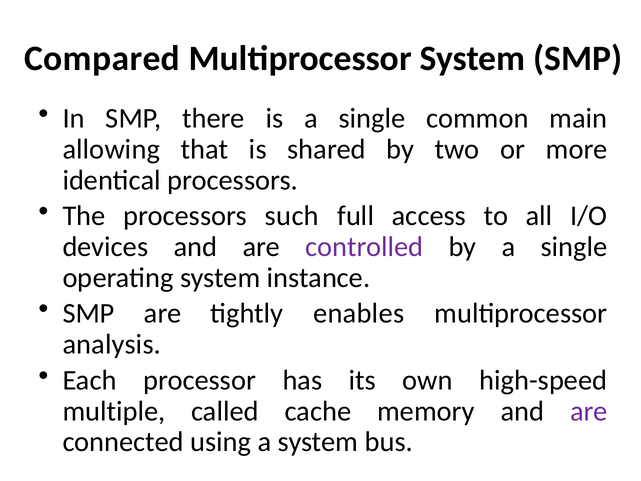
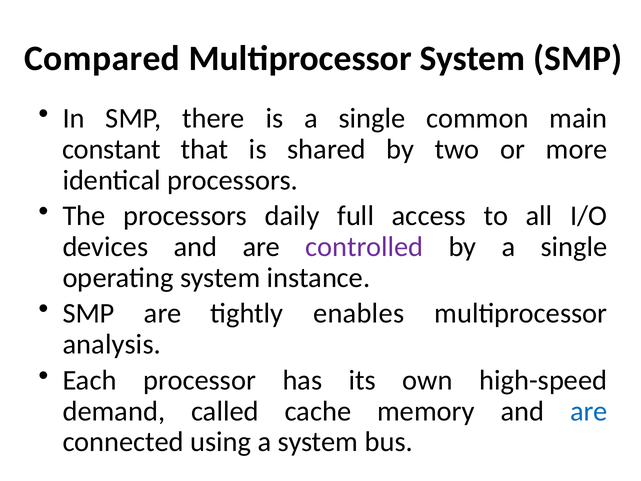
allowing: allowing -> constant
such: such -> daily
multiple: multiple -> demand
are at (589, 411) colour: purple -> blue
